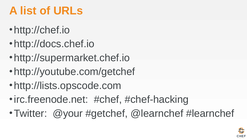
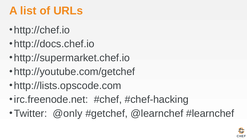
@your: @your -> @only
